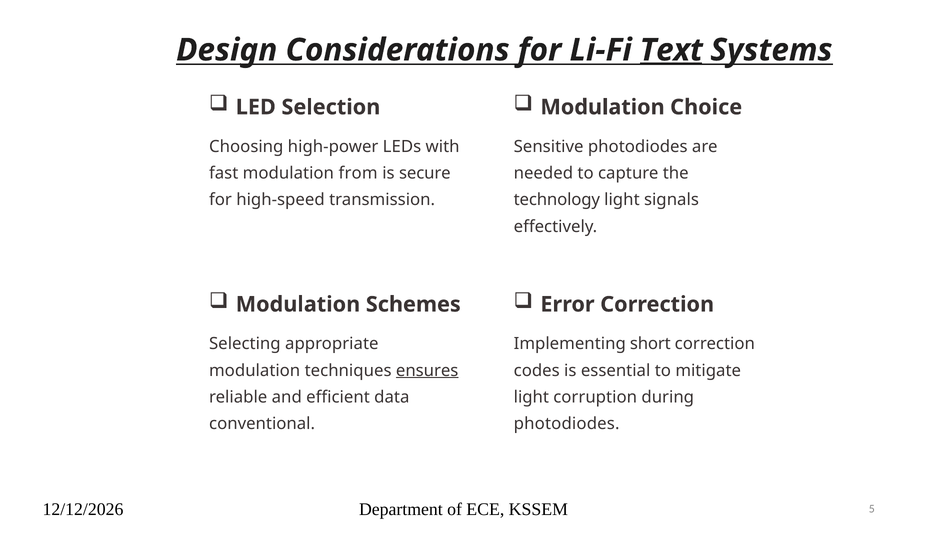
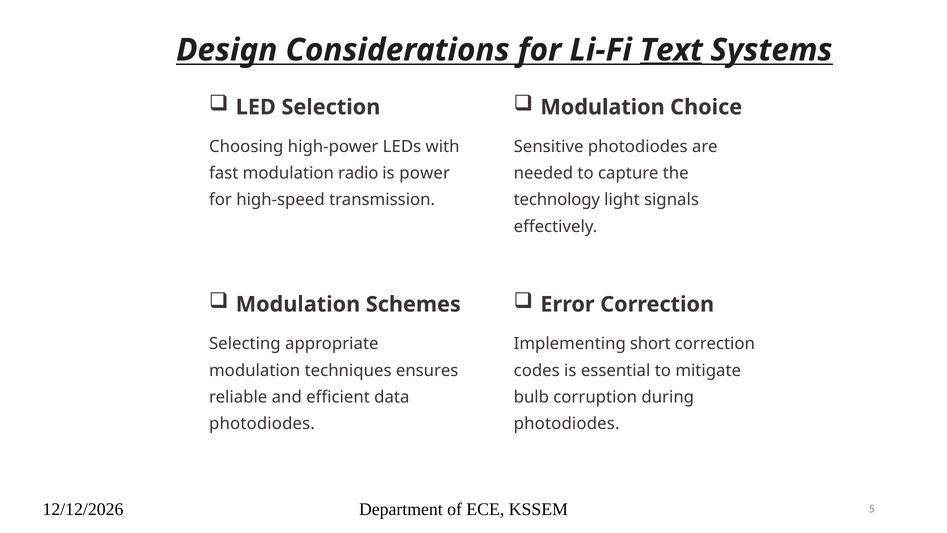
from: from -> radio
secure: secure -> power
ensures underline: present -> none
light at (531, 397): light -> bulb
conventional at (262, 424): conventional -> photodiodes
